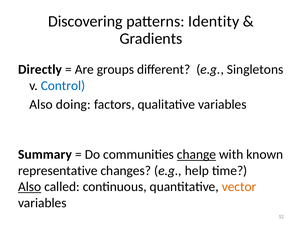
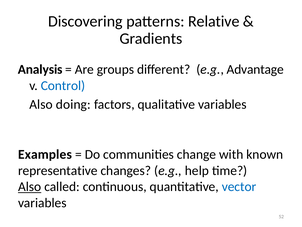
Identity: Identity -> Relative
Directly: Directly -> Analysis
Singletons: Singletons -> Advantage
Summary: Summary -> Examples
change underline: present -> none
vector colour: orange -> blue
